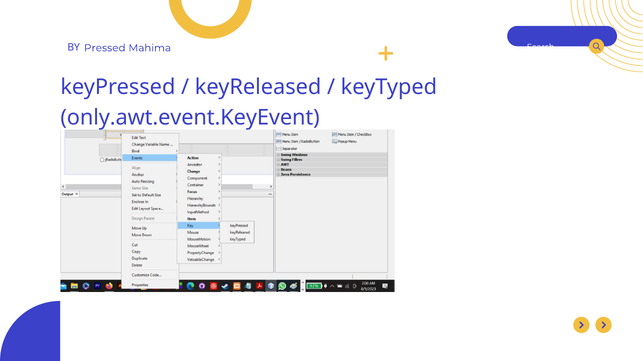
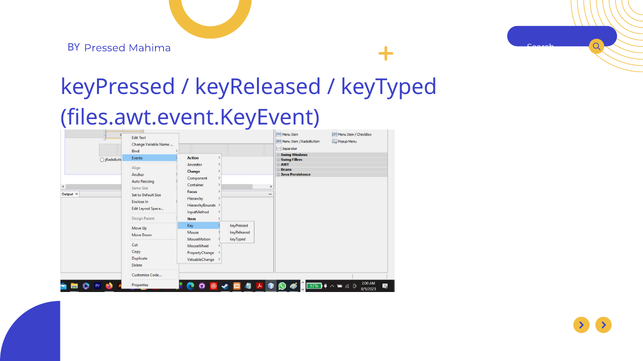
only.awt.event.KeyEvent: only.awt.event.KeyEvent -> files.awt.event.KeyEvent
